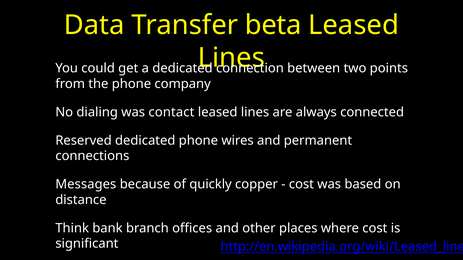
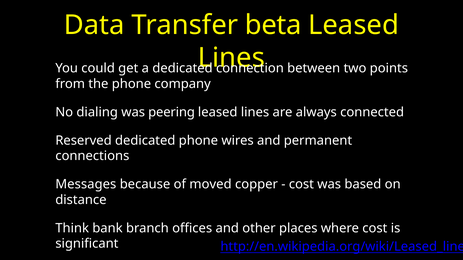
contact: contact -> peering
quickly: quickly -> moved
